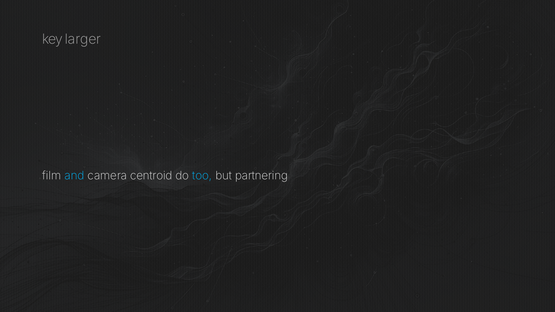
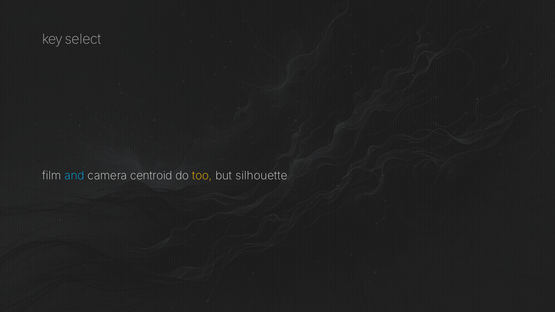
larger: larger -> select
too colour: light blue -> yellow
partnering: partnering -> silhouette
